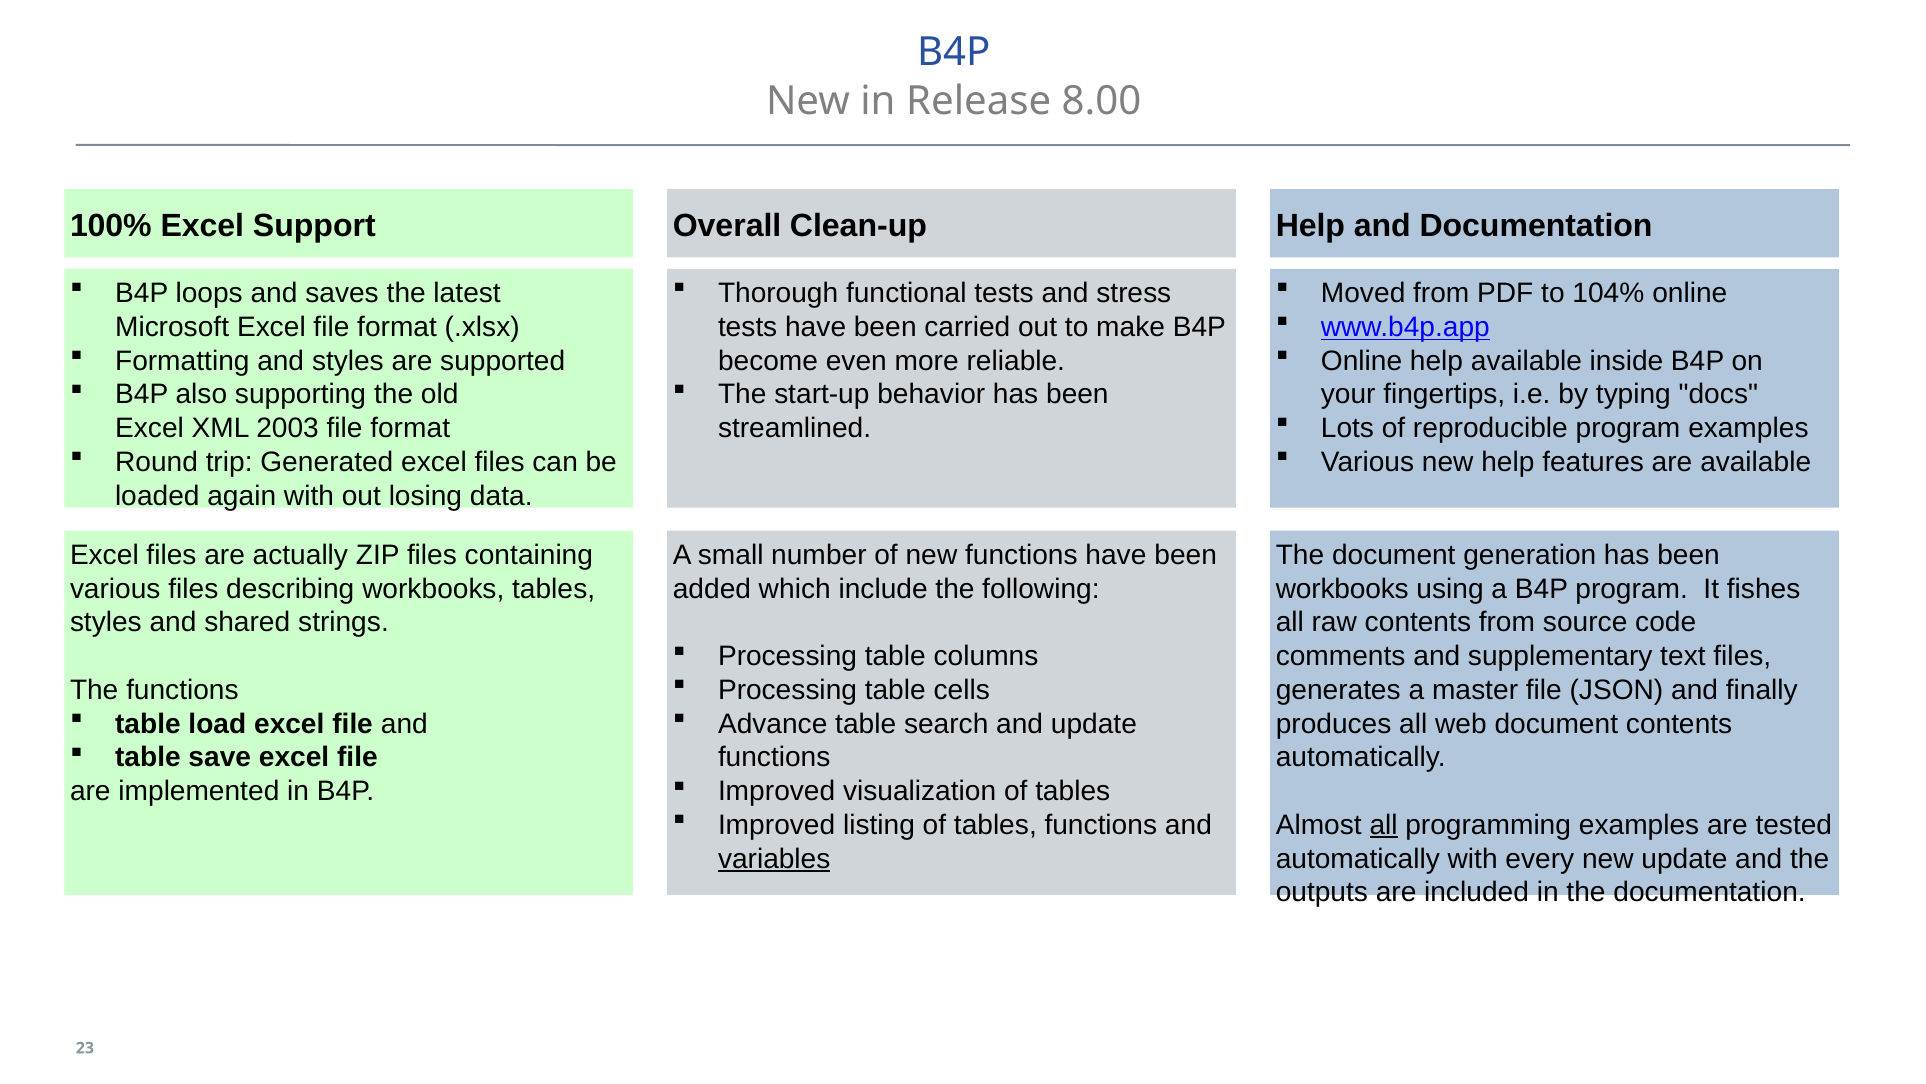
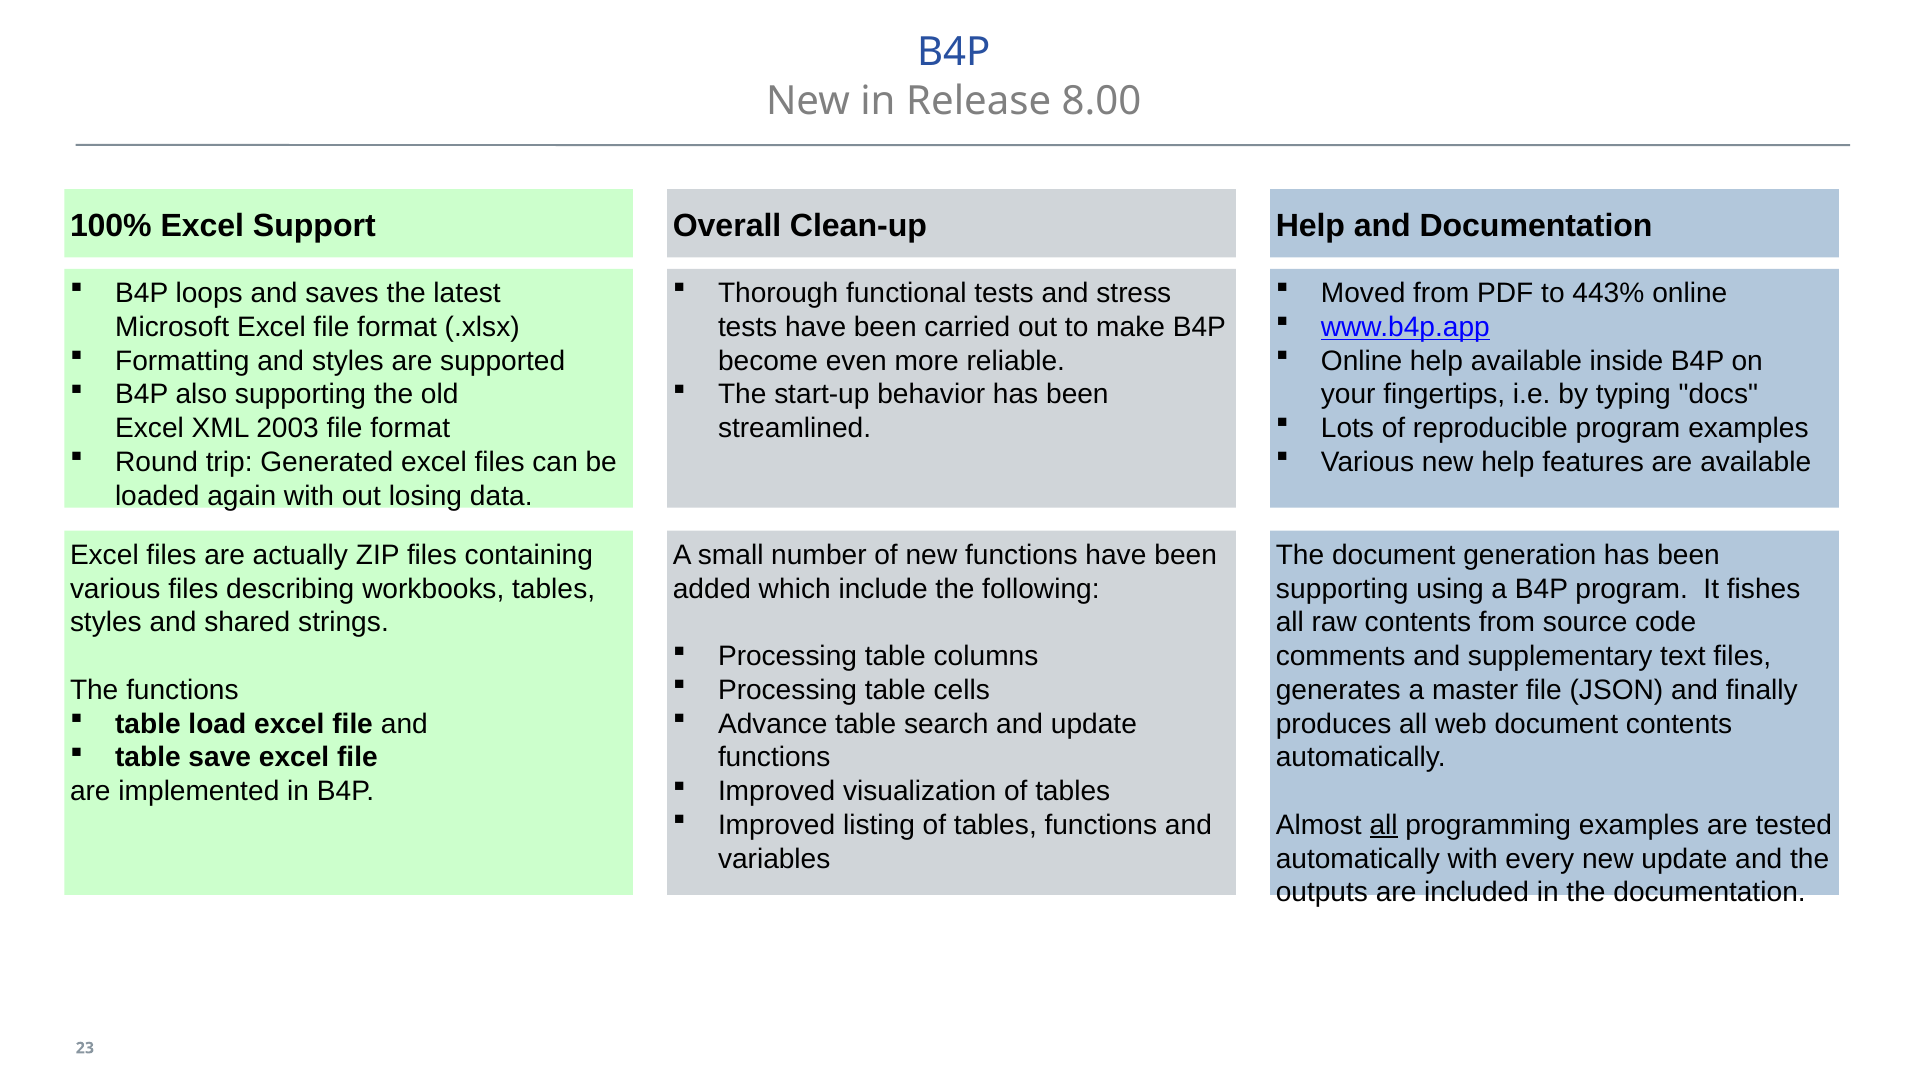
104%: 104% -> 443%
workbooks at (1342, 589): workbooks -> supporting
variables underline: present -> none
